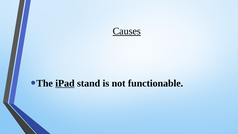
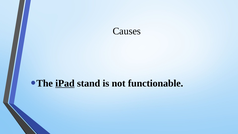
Causes underline: present -> none
